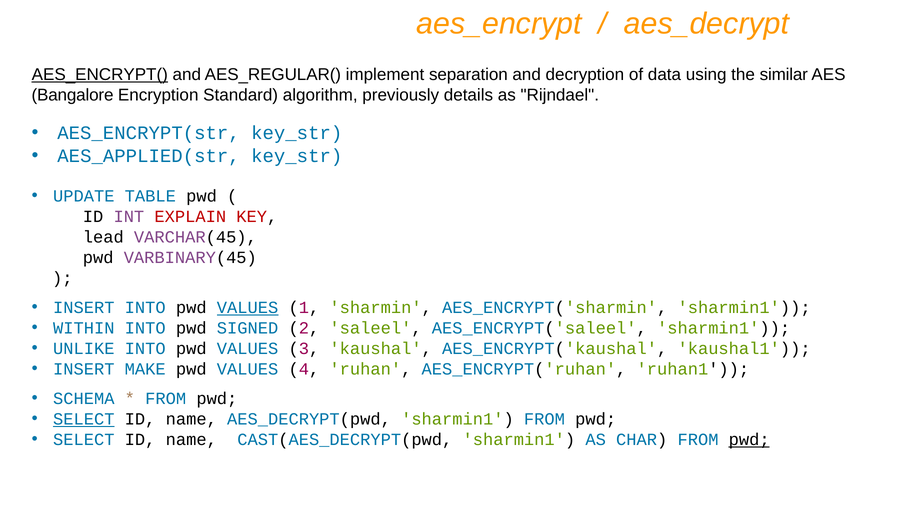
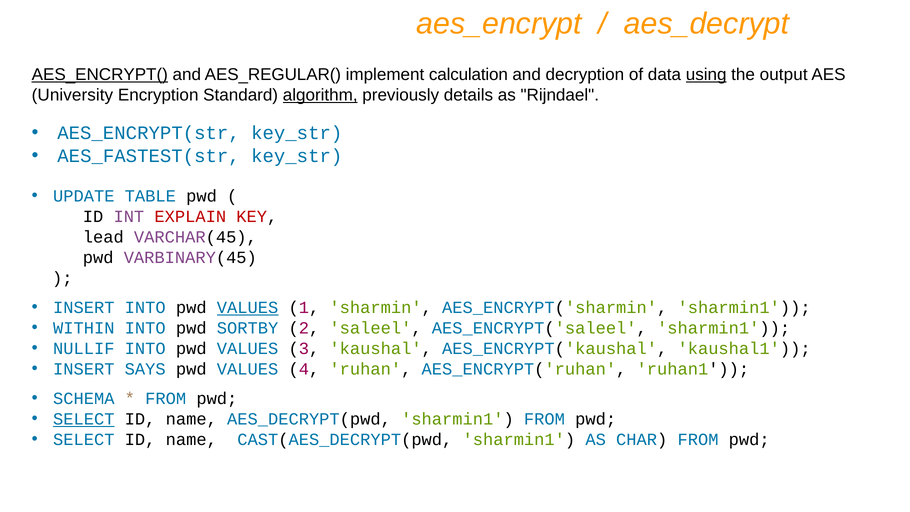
separation: separation -> calculation
using underline: none -> present
similar: similar -> output
Bangalore: Bangalore -> University
algorithm underline: none -> present
AES_APPLIED(str: AES_APPLIED(str -> AES_FASTEST(str
SIGNED: SIGNED -> SORTBY
UNLIKE: UNLIKE -> NULLIF
MAKE: MAKE -> SAYS
pwd at (749, 440) underline: present -> none
